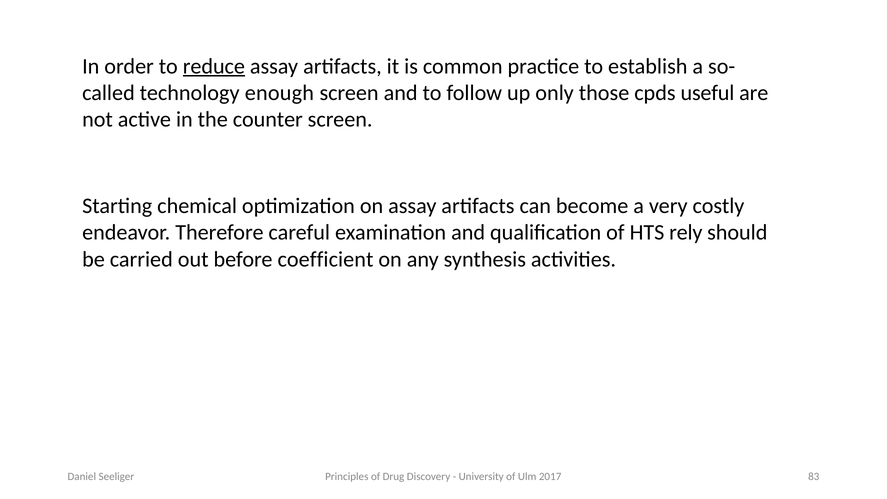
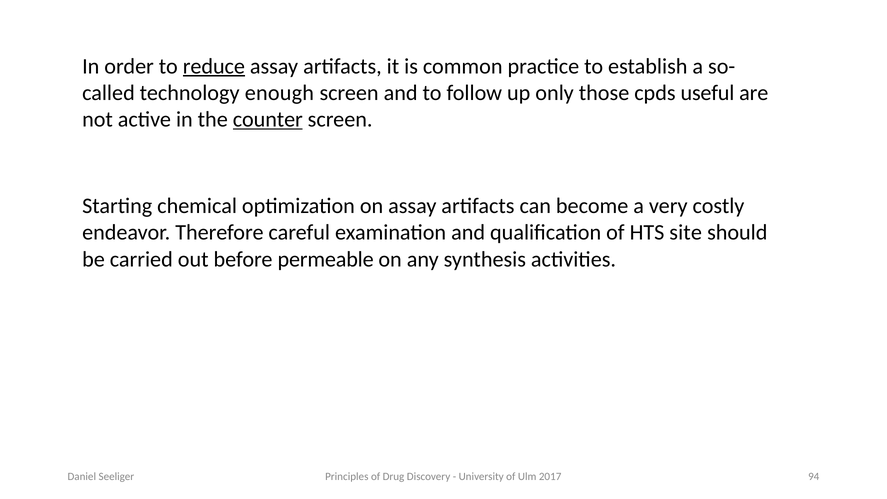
counter underline: none -> present
rely: rely -> site
coefficient: coefficient -> permeable
83: 83 -> 94
